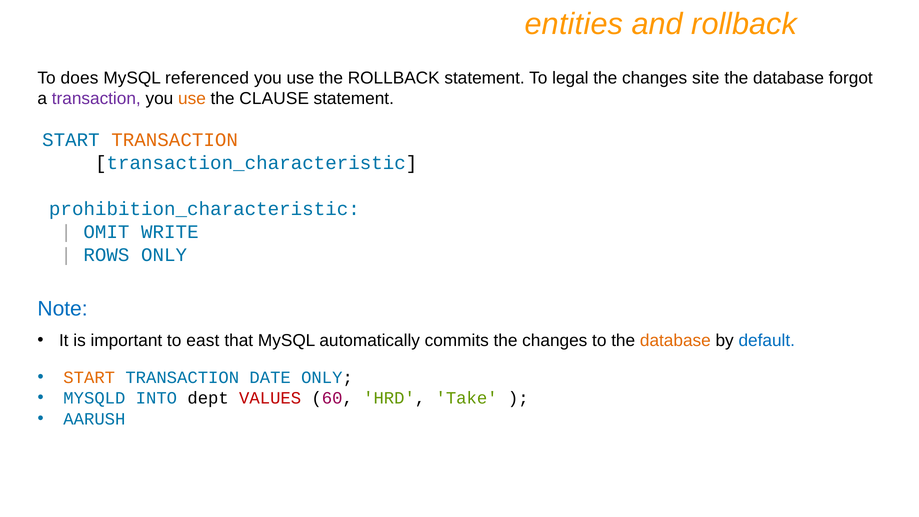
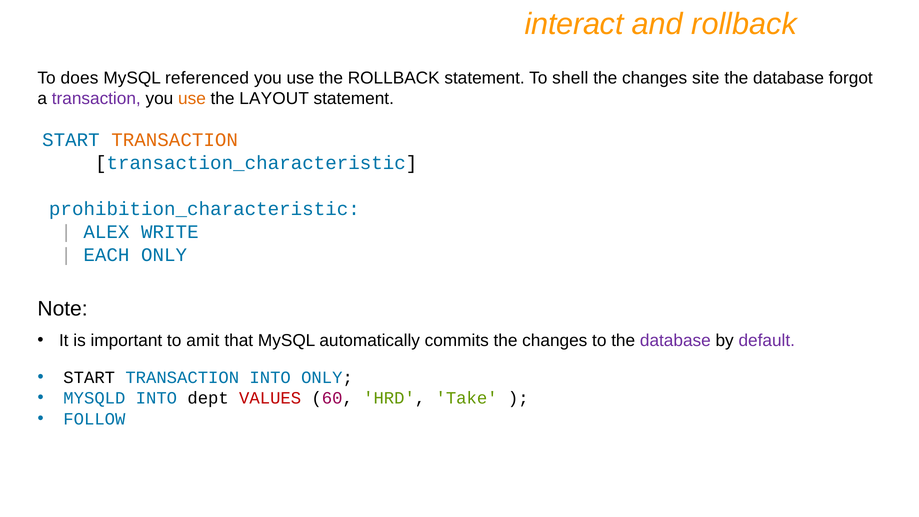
entities: entities -> interact
legal: legal -> shell
CLAUSE: CLAUSE -> LAYOUT
OMIT: OMIT -> ALEX
ROWS: ROWS -> EACH
Note colour: blue -> black
east: east -> amit
database at (675, 340) colour: orange -> purple
default colour: blue -> purple
START at (89, 377) colour: orange -> black
TRANSACTION DATE: DATE -> INTO
AARUSH: AARUSH -> FOLLOW
